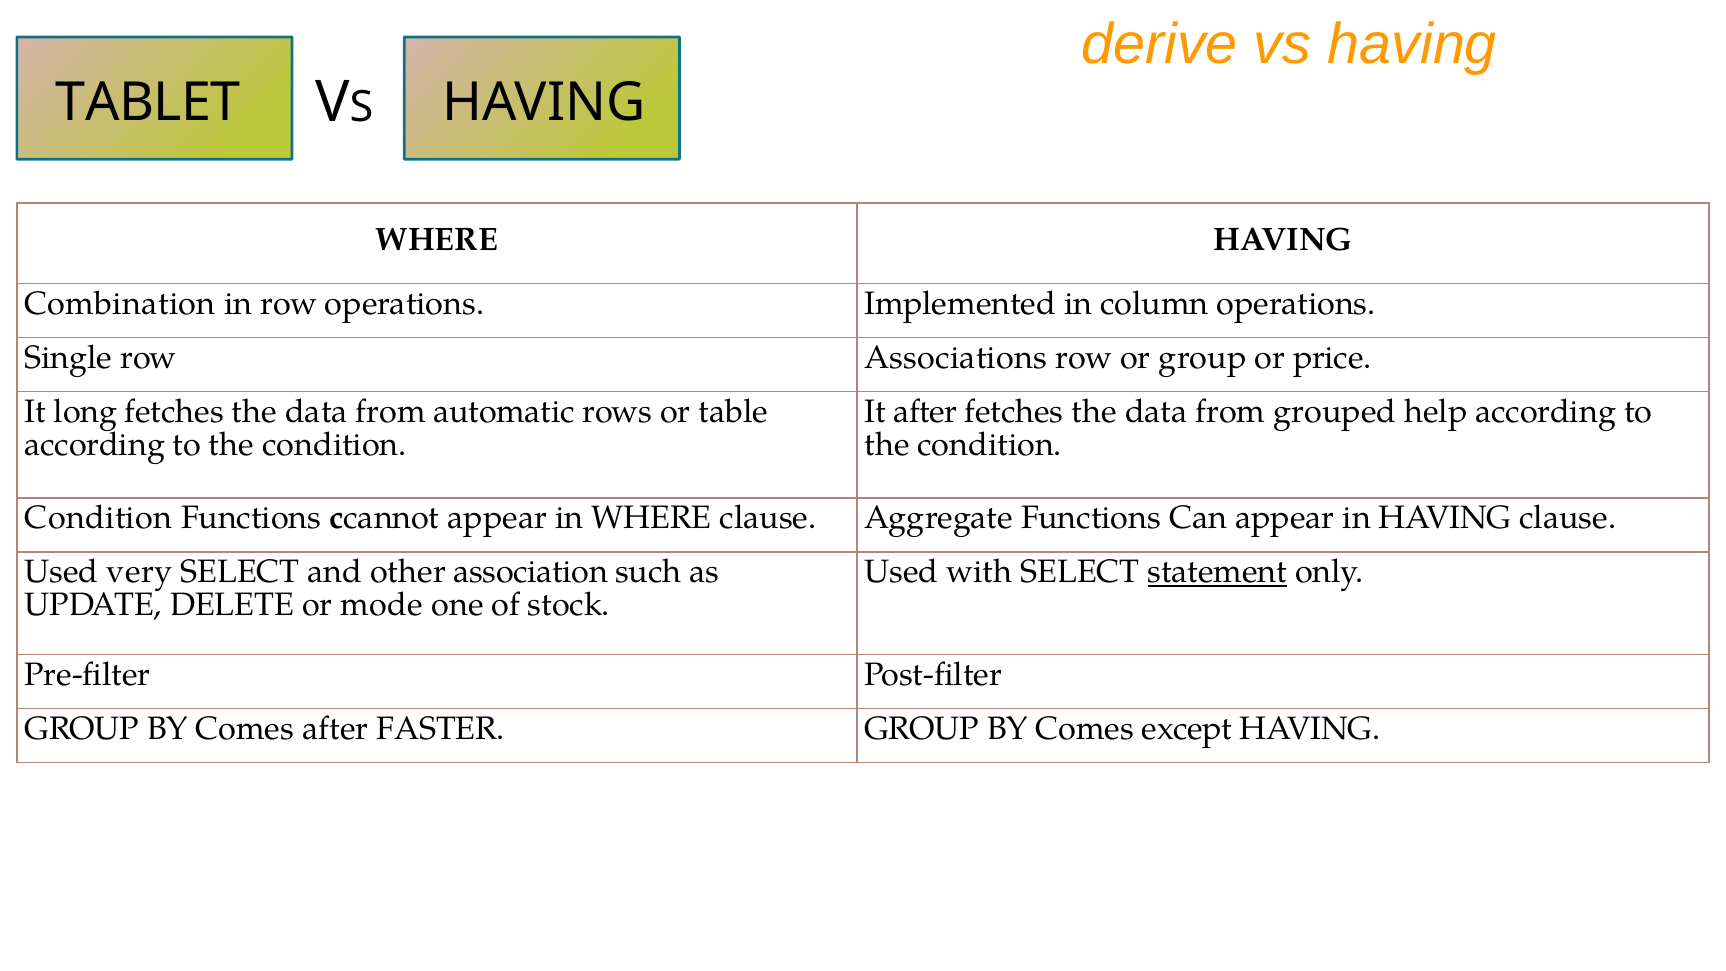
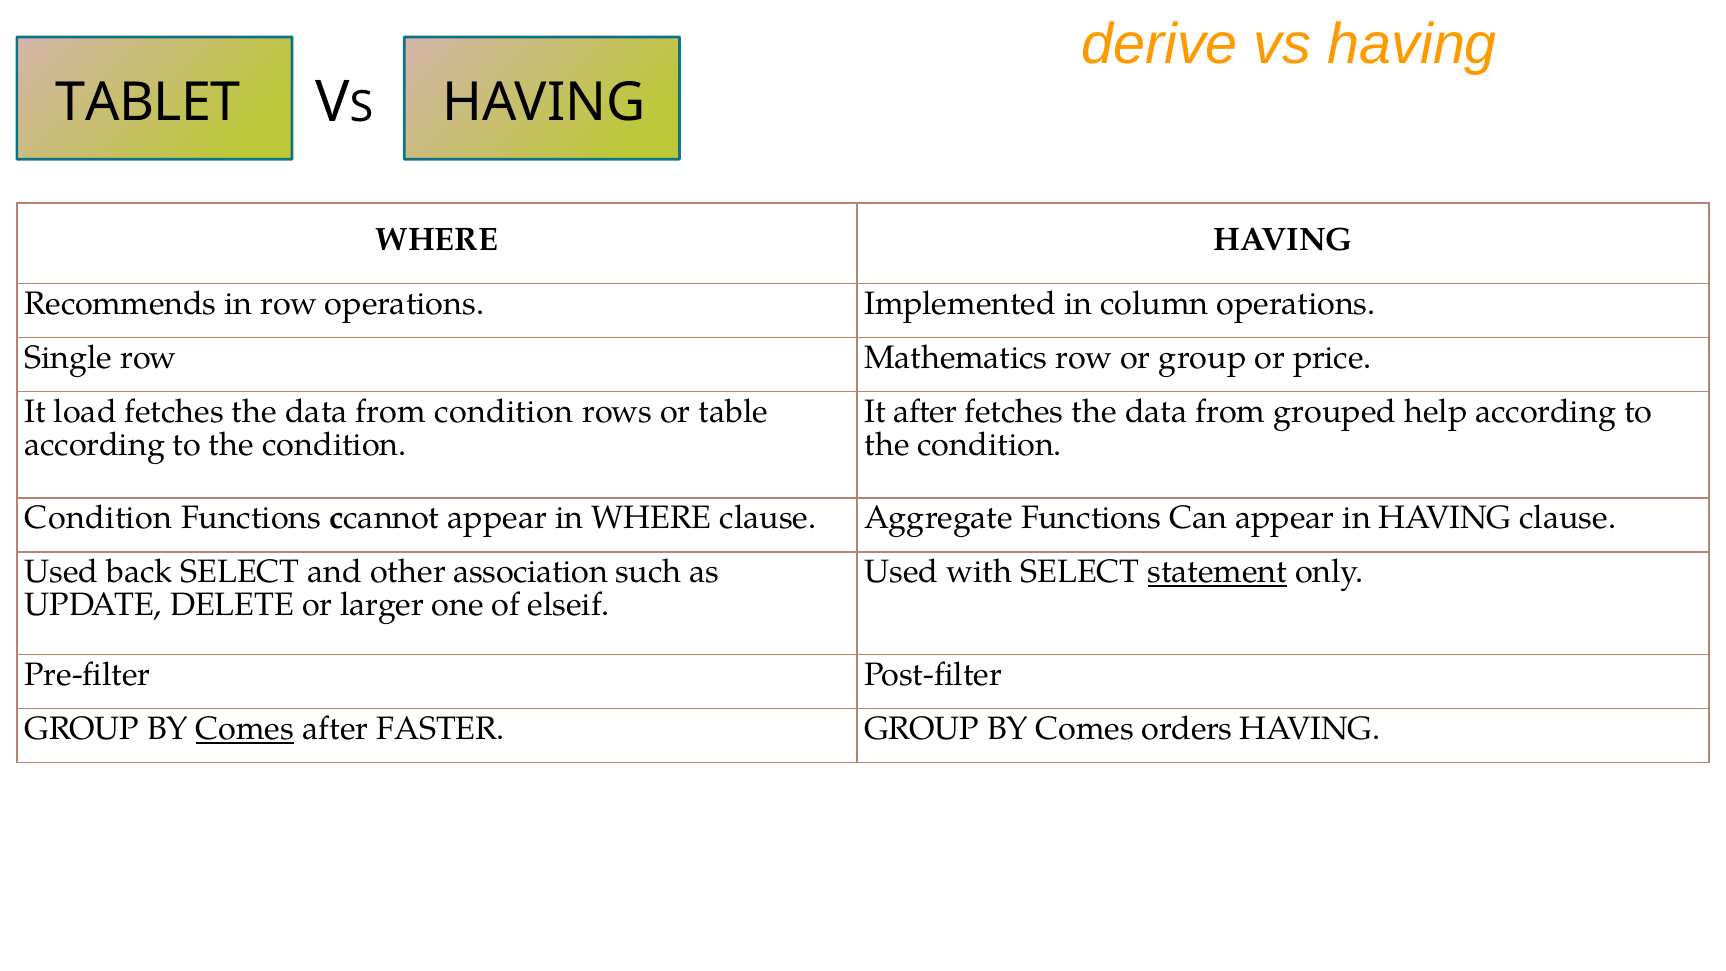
Combination: Combination -> Recommends
Associations: Associations -> Mathematics
long: long -> load
from automatic: automatic -> condition
very: very -> back
mode: mode -> larger
stock: stock -> elseif
Comes at (245, 729) underline: none -> present
except: except -> orders
